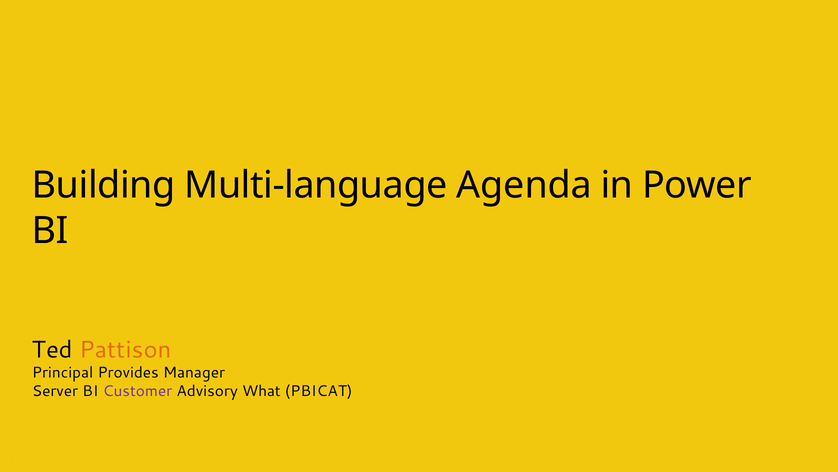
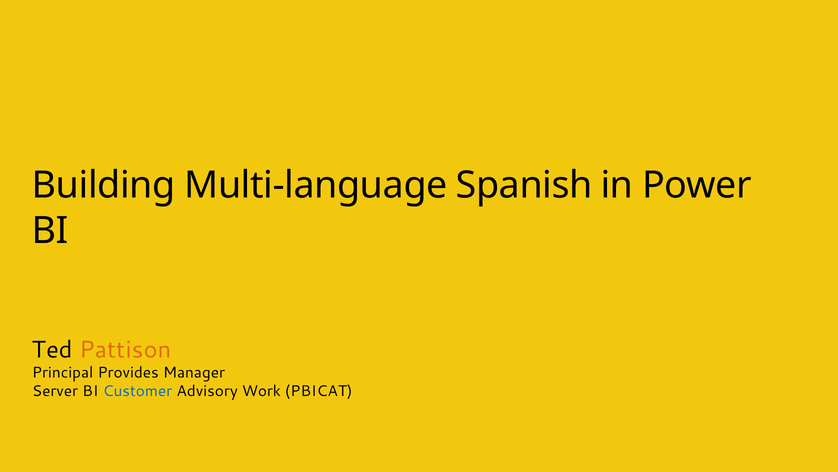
Agenda: Agenda -> Spanish
Customer colour: purple -> blue
What: What -> Work
